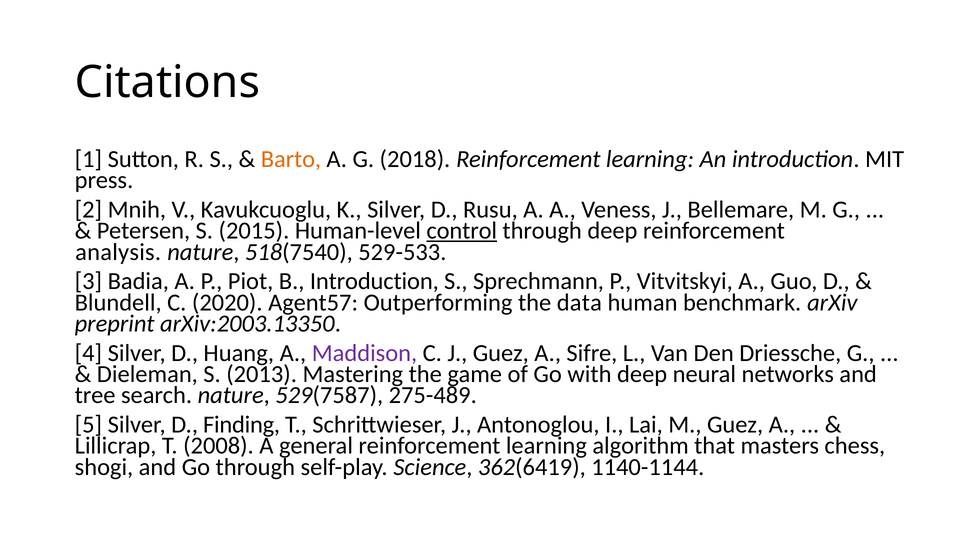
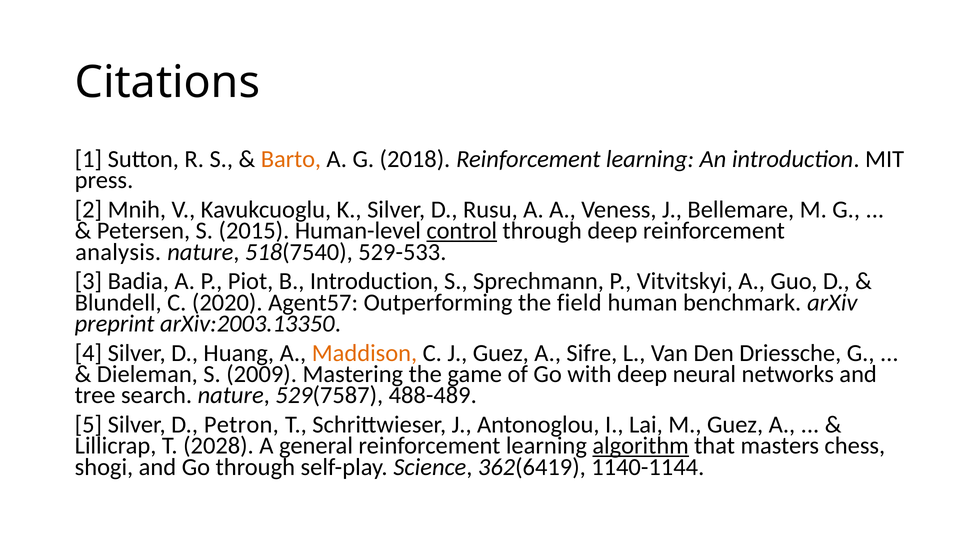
data: data -> field
Maddison colour: purple -> orange
2013: 2013 -> 2009
275-489: 275-489 -> 488-489
Finding: Finding -> Petron
2008: 2008 -> 2028
algorithm underline: none -> present
